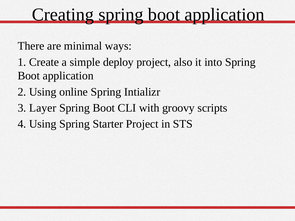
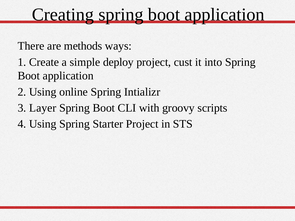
minimal: minimal -> methods
also: also -> cust
